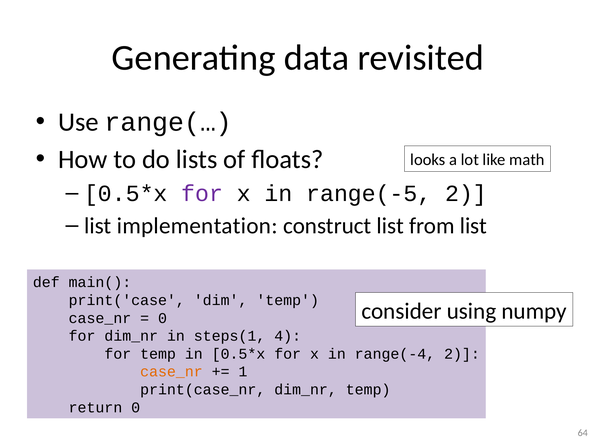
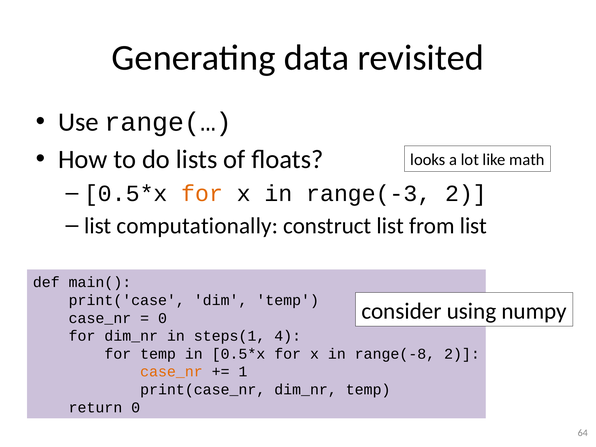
for at (202, 194) colour: purple -> orange
range(-5: range(-5 -> range(-3
implementation: implementation -> computationally
range(-4: range(-4 -> range(-8
